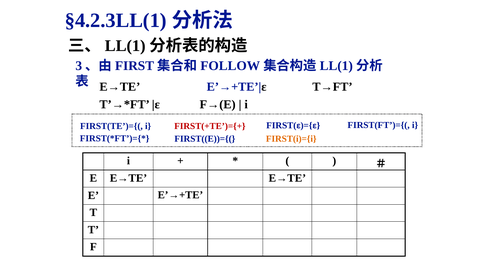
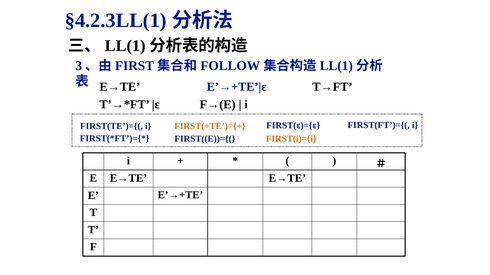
FIRST(+TE’)={+ colour: red -> orange
